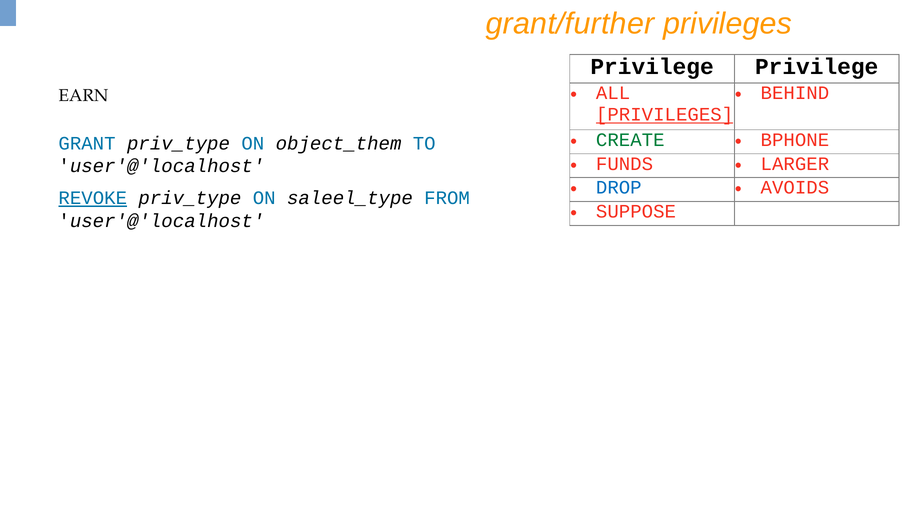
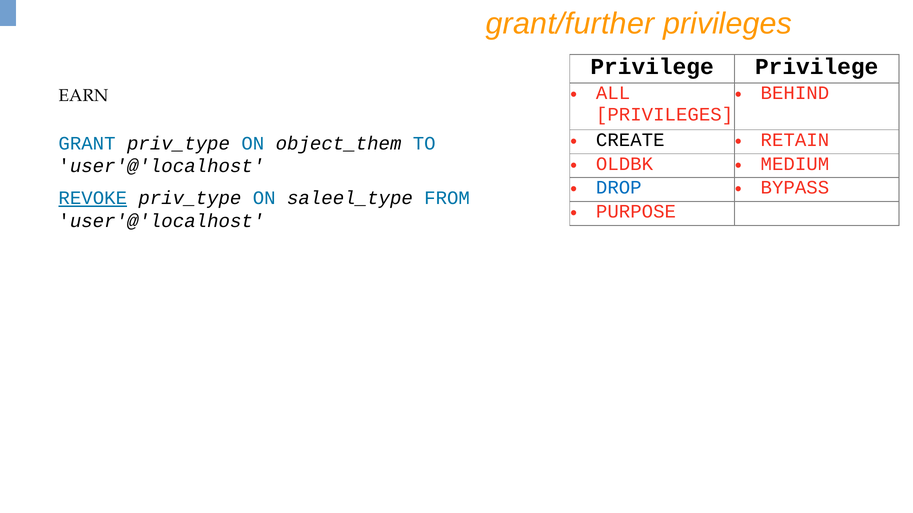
PRIVILEGES at (665, 115) underline: present -> none
CREATE colour: green -> black
BPHONE: BPHONE -> RETAIN
FUNDS: FUNDS -> OLDBK
LARGER: LARGER -> MEDIUM
AVOIDS: AVOIDS -> BYPASS
SUPPOSE: SUPPOSE -> PURPOSE
